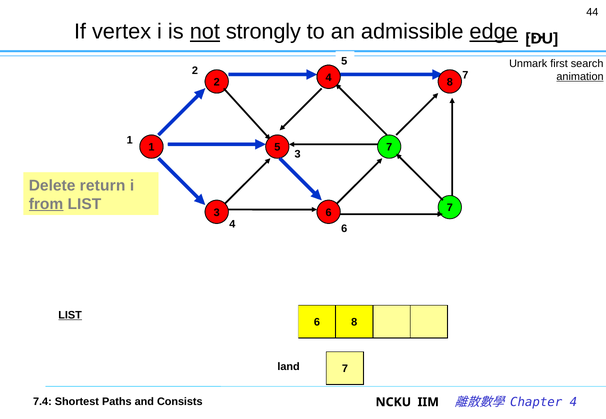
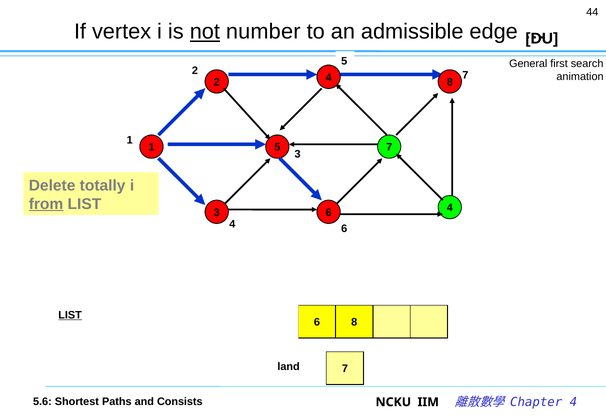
strongly: strongly -> number
edge underline: present -> none
Unmark: Unmark -> General
animation underline: present -> none
return: return -> totally
7 at (450, 208): 7 -> 4
7.4: 7.4 -> 5.6
